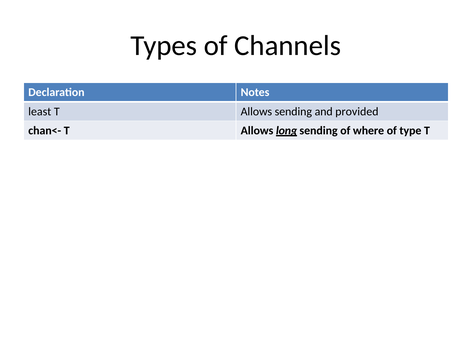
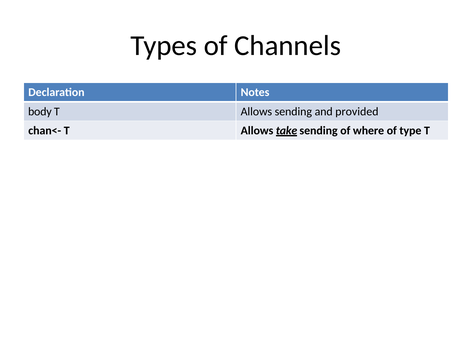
least: least -> body
long: long -> take
